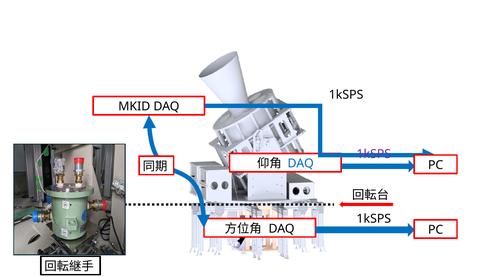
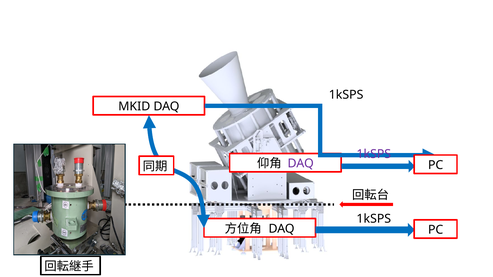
DAQ at (301, 164) colour: blue -> purple
